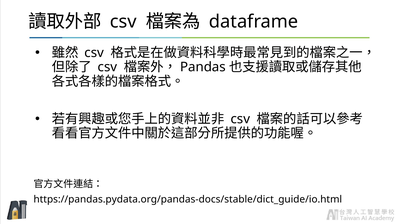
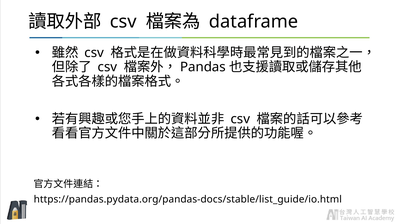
https://pandas.pydata.org/pandas-docs/stable/dict_guide/io.html: https://pandas.pydata.org/pandas-docs/stable/dict_guide/io.html -> https://pandas.pydata.org/pandas-docs/stable/list_guide/io.html
